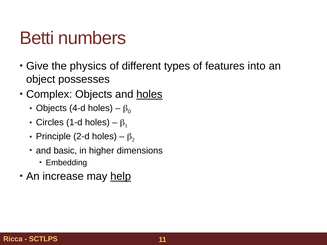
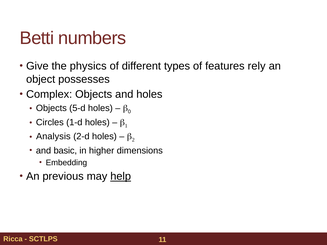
into: into -> rely
holes at (149, 95) underline: present -> none
4-d: 4-d -> 5-d
Principle: Principle -> Analysis
increase: increase -> previous
